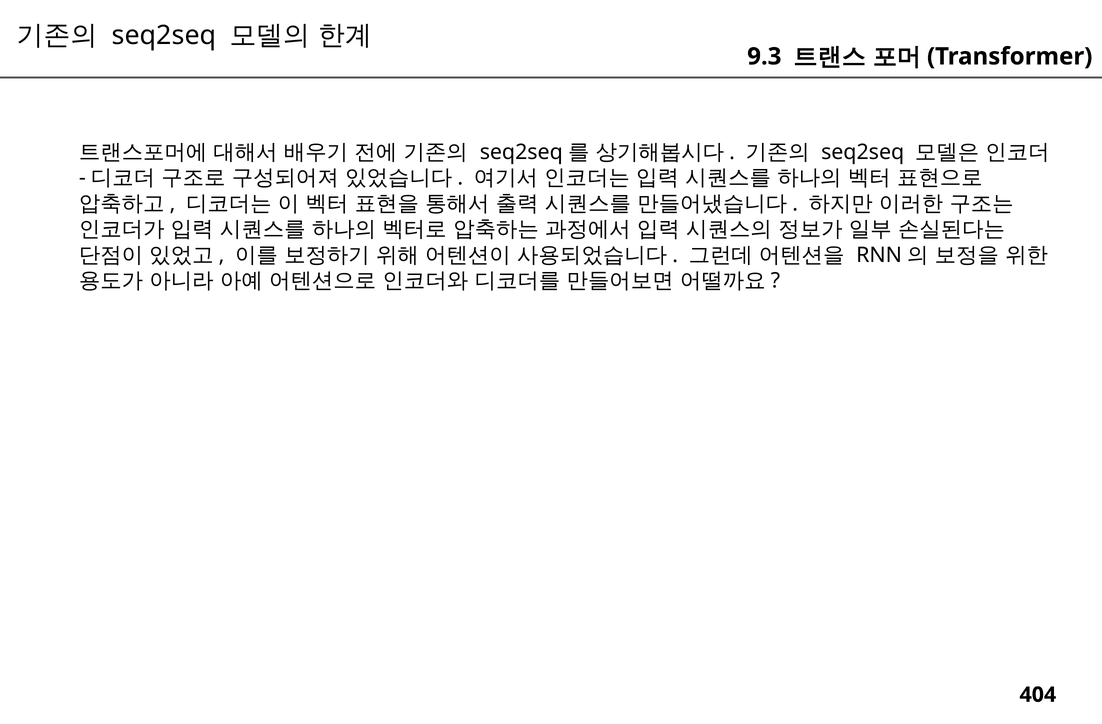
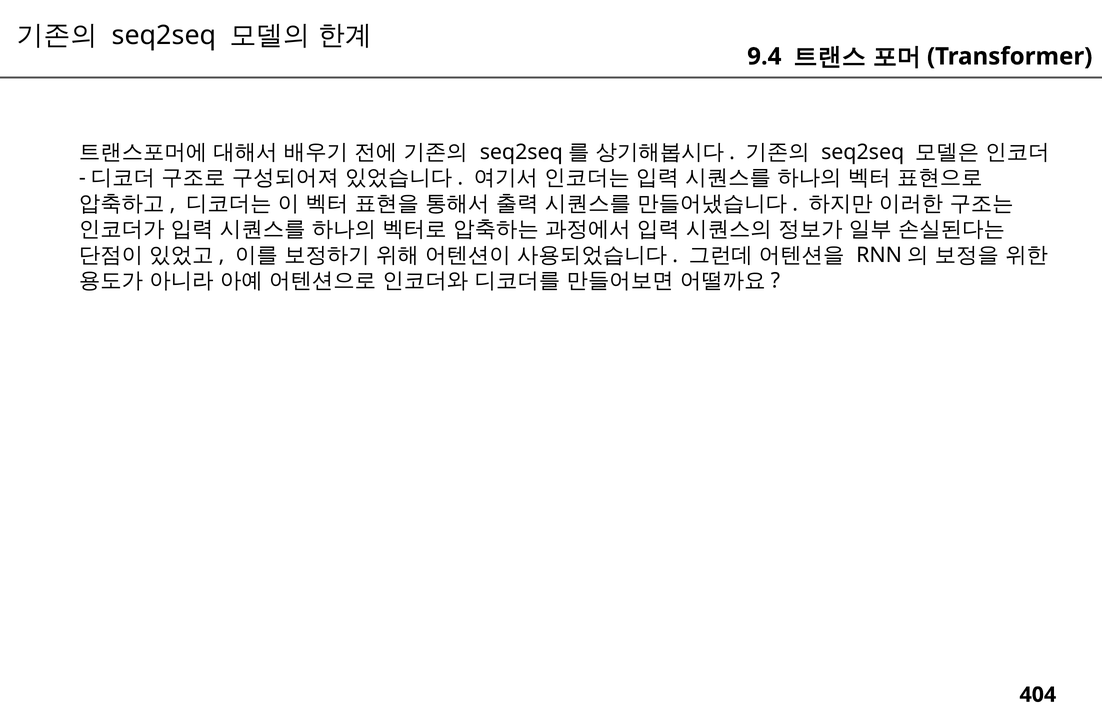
9.3: 9.3 -> 9.4
